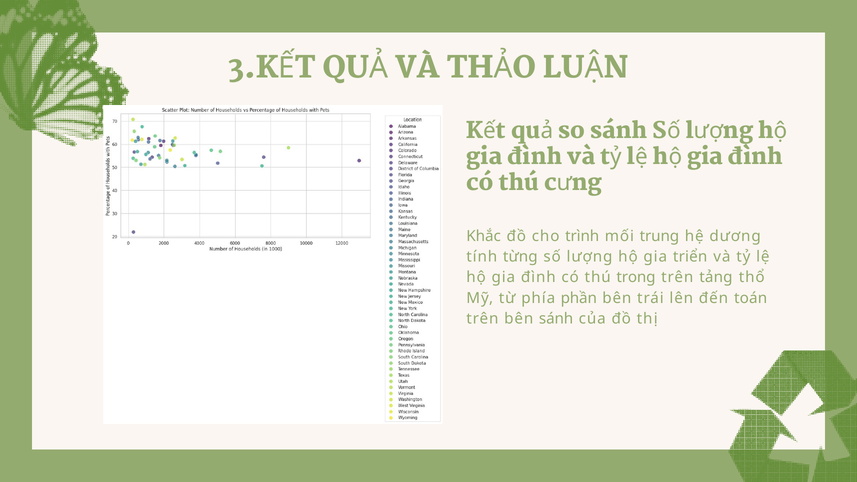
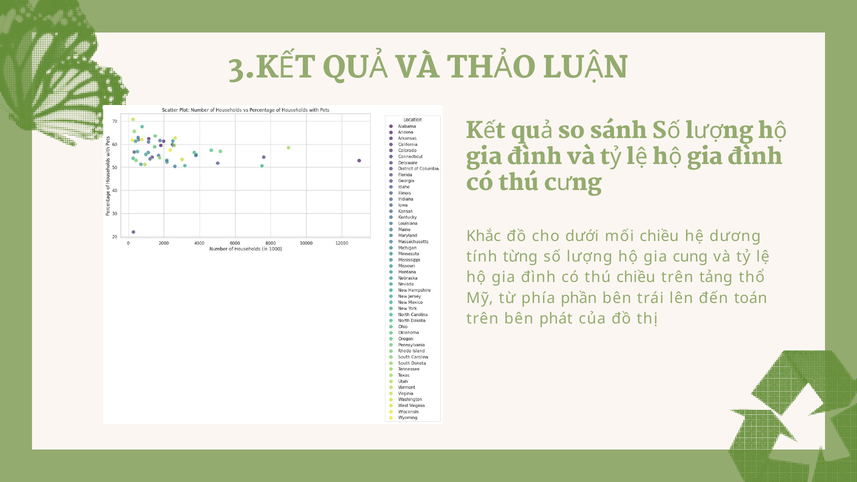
trình: trình -> dưới
mối trung: trung -> chiều
triển: triển -> cung
thú trong: trong -> chiều
bên sánh: sánh -> phát
